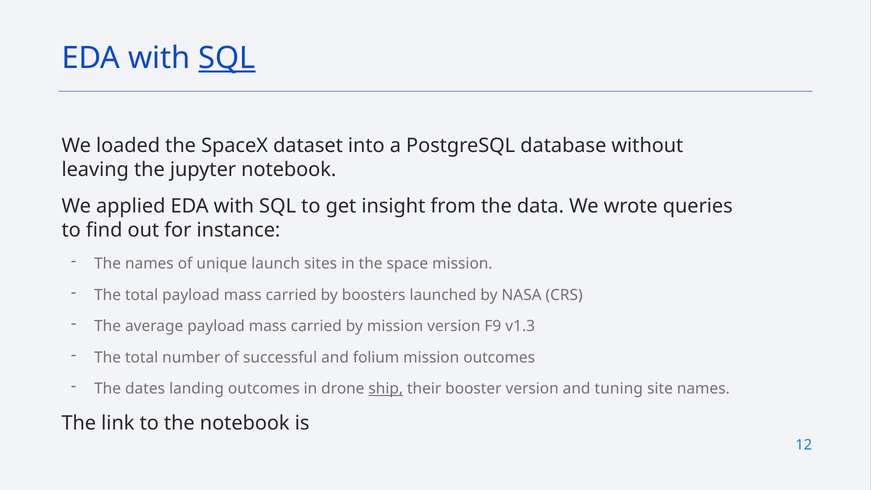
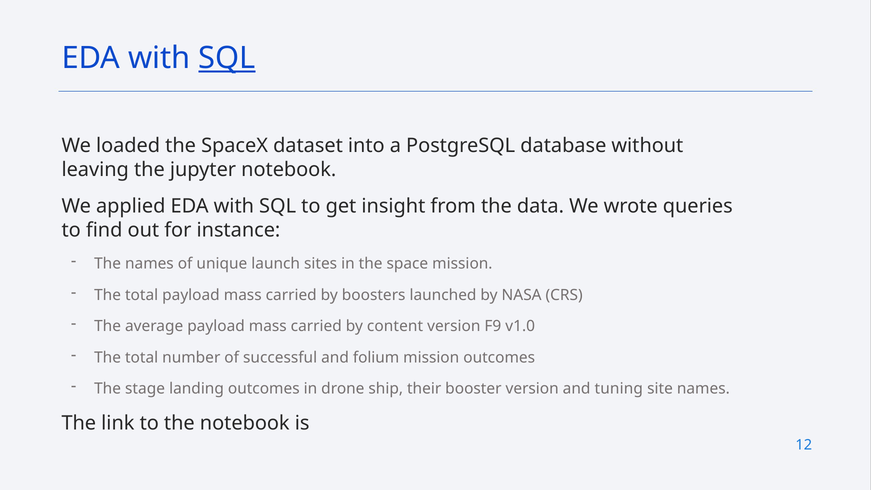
by mission: mission -> content
v1.3: v1.3 -> v1.0
dates: dates -> stage
ship underline: present -> none
